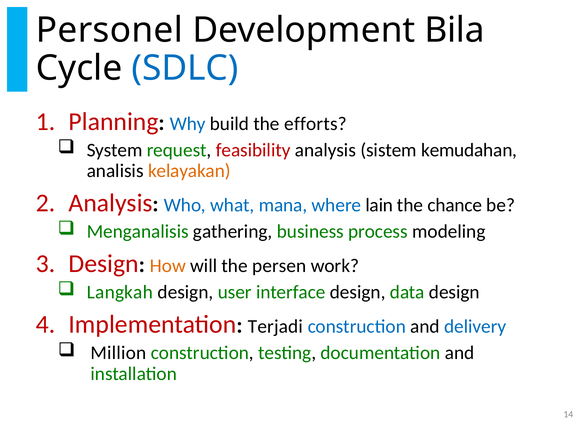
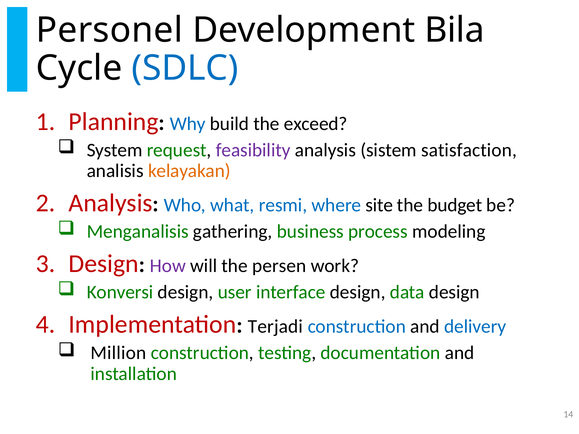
efforts: efforts -> exceed
feasibility colour: red -> purple
kemudahan: kemudahan -> satisfaction
mana: mana -> resmi
lain: lain -> site
chance: chance -> budget
How colour: orange -> purple
Langkah: Langkah -> Konversi
